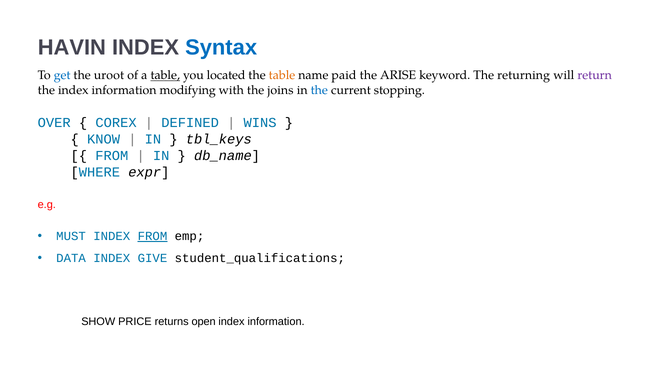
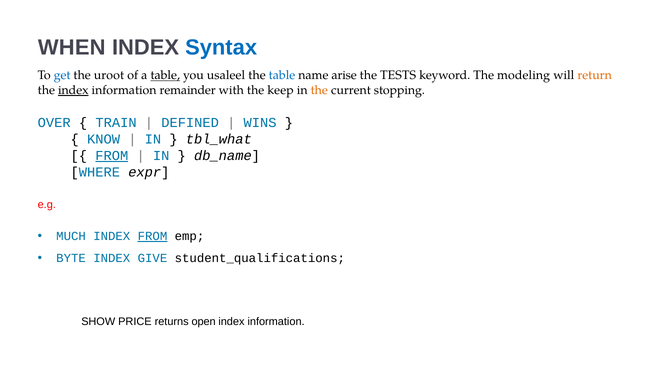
HAVIN: HAVIN -> WHEN
located: located -> usaleel
table at (282, 75) colour: orange -> blue
paid: paid -> arise
ARISE: ARISE -> TESTS
returning: returning -> modeling
return colour: purple -> orange
index at (73, 90) underline: none -> present
modifying: modifying -> remainder
joins: joins -> keep
the at (319, 90) colour: blue -> orange
COREX: COREX -> TRAIN
tbl_keys: tbl_keys -> tbl_what
FROM at (112, 156) underline: none -> present
MUST: MUST -> MUCH
DATA: DATA -> BYTE
